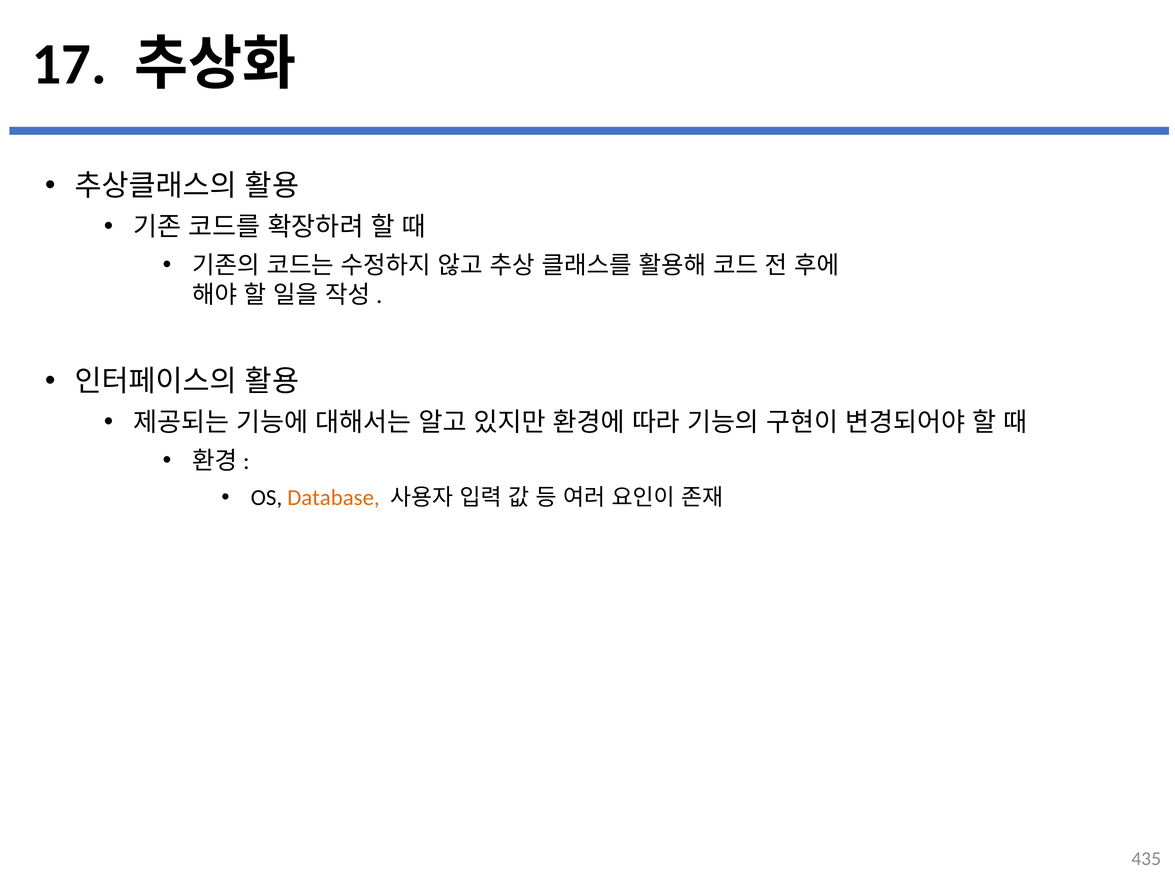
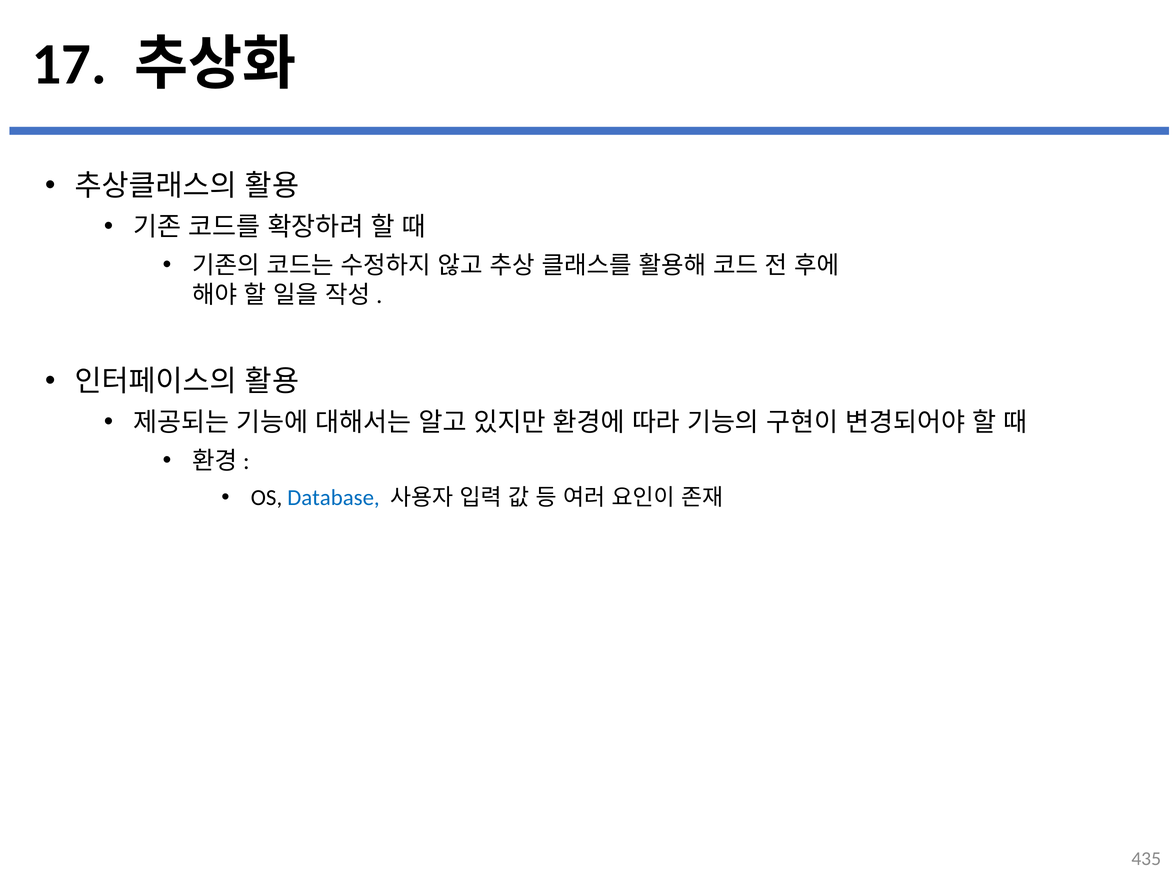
Database colour: orange -> blue
